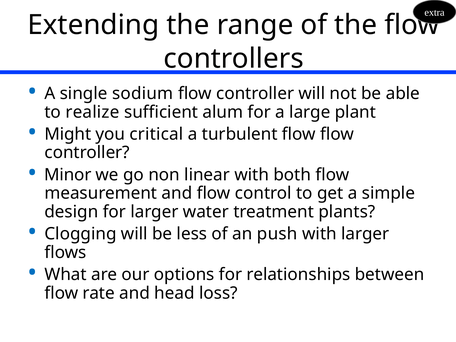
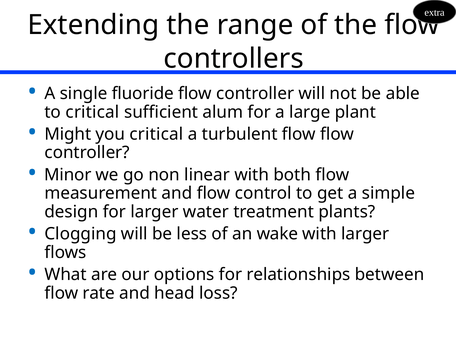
sodium: sodium -> fluoride
to realize: realize -> critical
push: push -> wake
